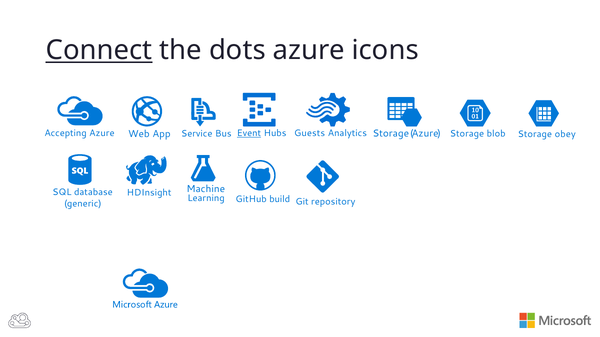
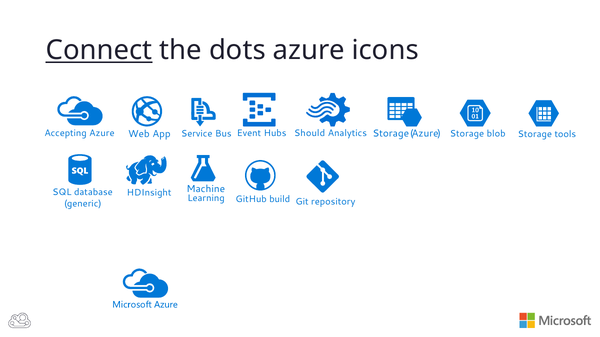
Event underline: present -> none
Guests: Guests -> Should
obey: obey -> tools
